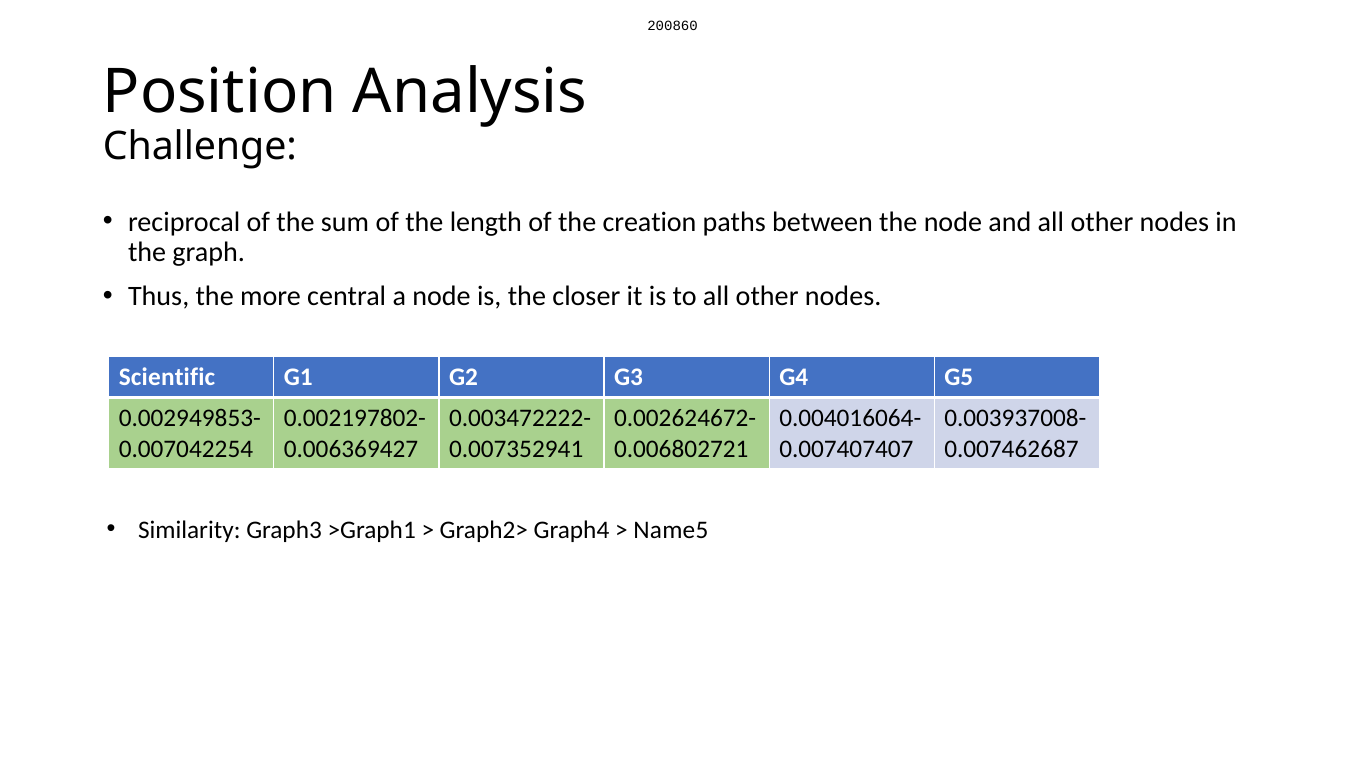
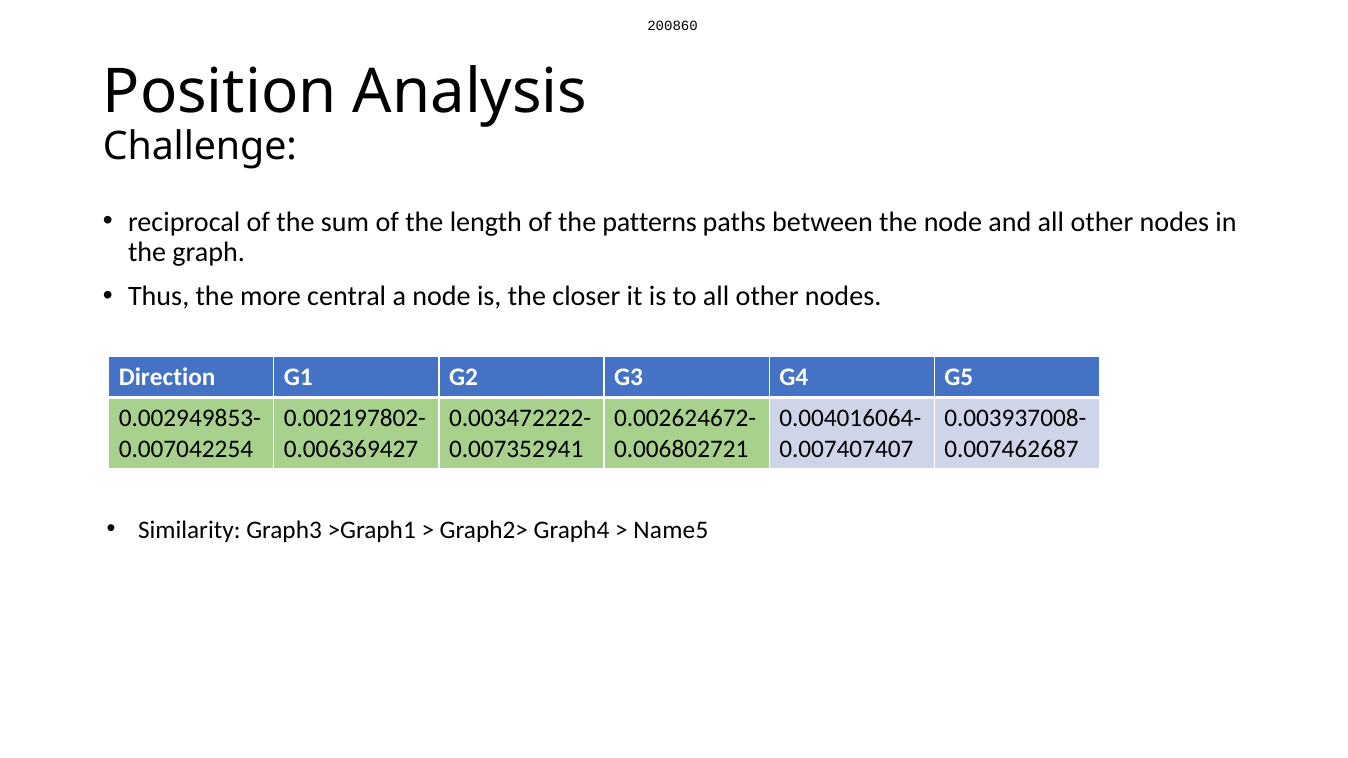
creation: creation -> patterns
Scientific: Scientific -> Direction
